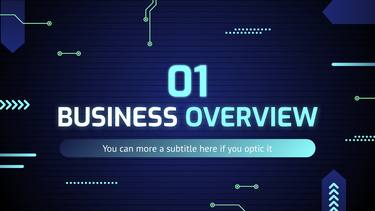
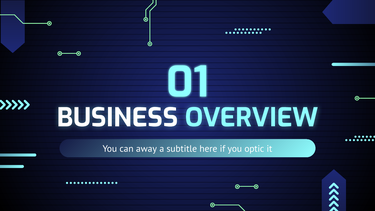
more: more -> away
